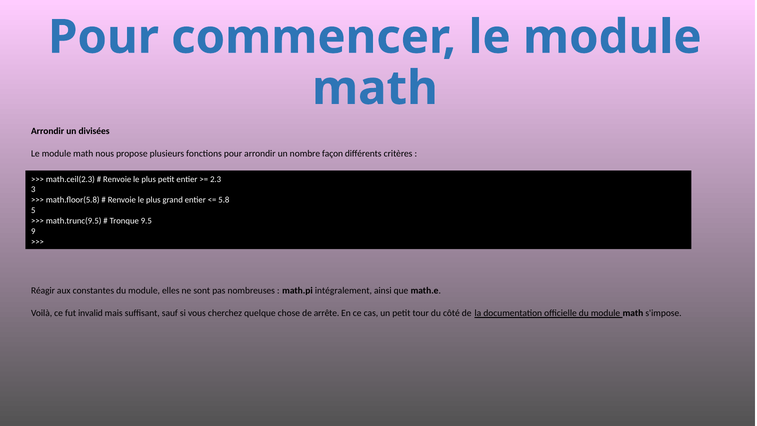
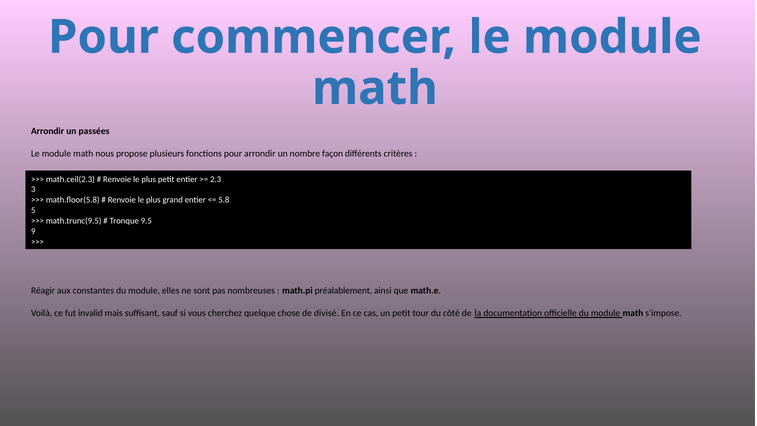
divisées: divisées -> passées
intégralement: intégralement -> préalablement
arrête: arrête -> divisé
